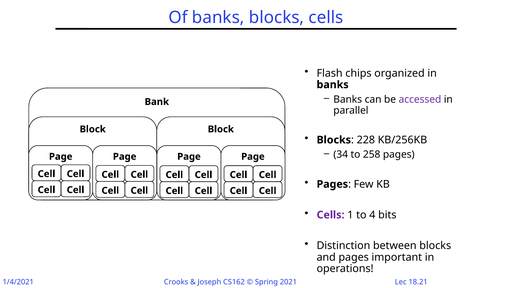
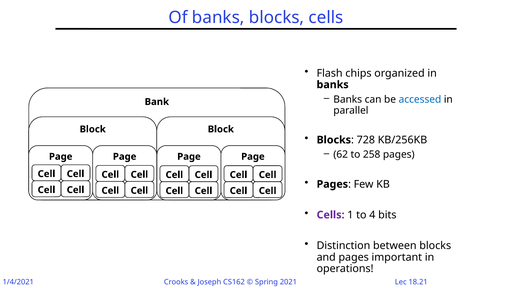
accessed colour: purple -> blue
228: 228 -> 728
34: 34 -> 62
